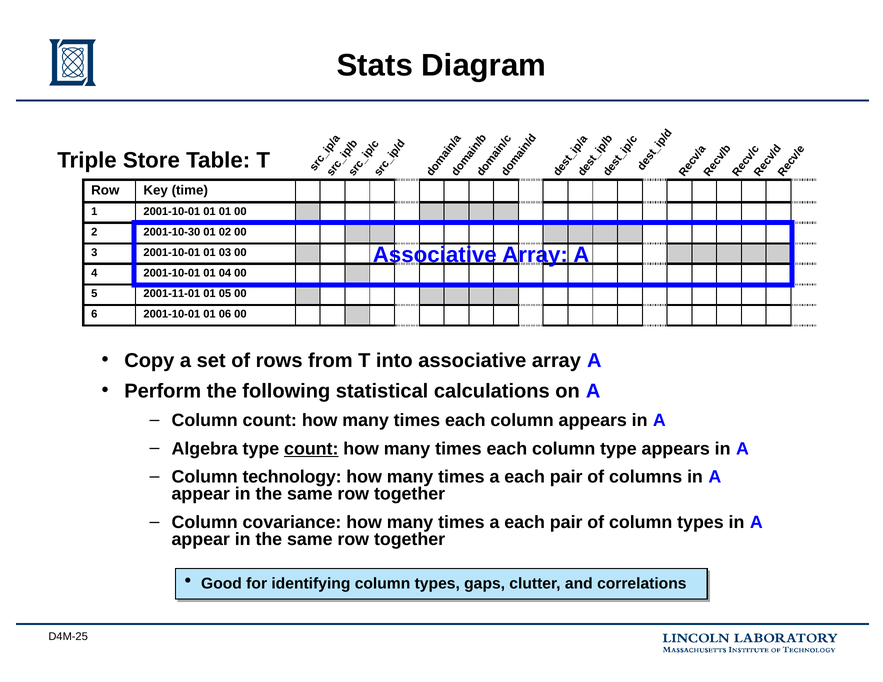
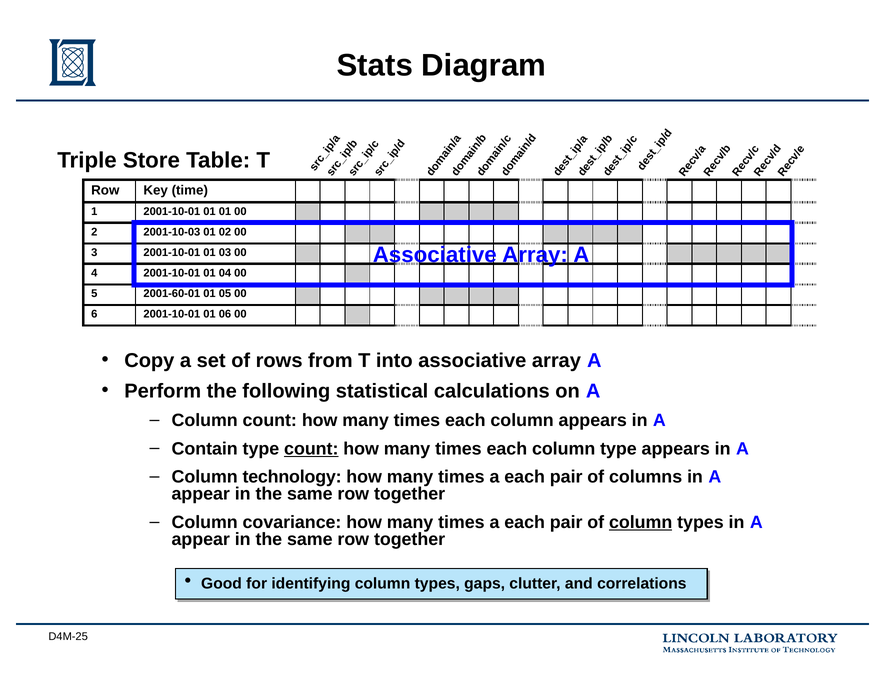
2001-10-30: 2001-10-30 -> 2001-10-03
2001-11-01: 2001-11-01 -> 2001-60-01
Algebra: Algebra -> Contain
column at (641, 523) underline: none -> present
